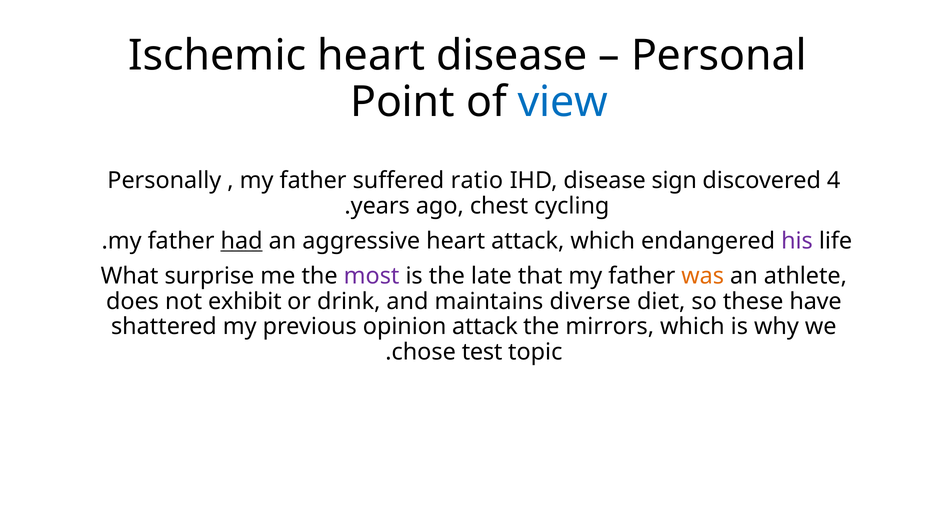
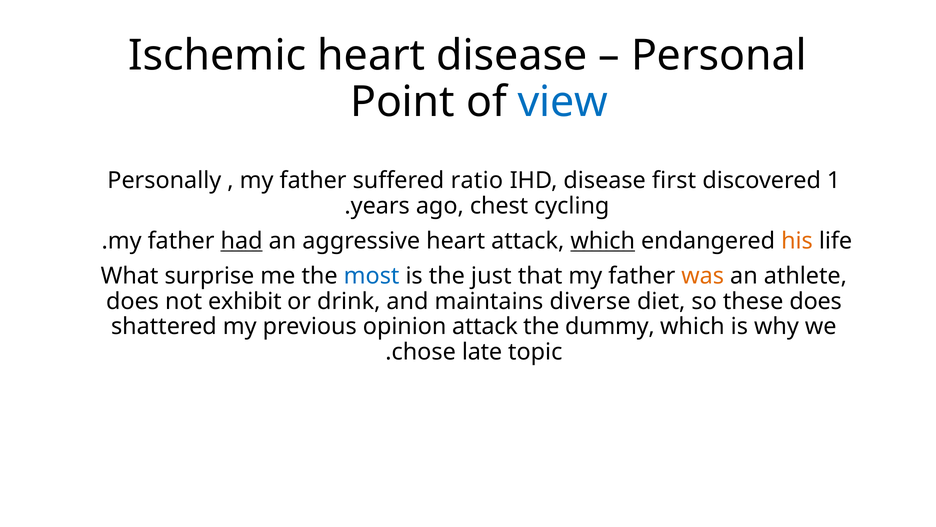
sign: sign -> first
4: 4 -> 1
which at (603, 241) underline: none -> present
his colour: purple -> orange
most colour: purple -> blue
late: late -> just
these have: have -> does
mirrors: mirrors -> dummy
test: test -> late
